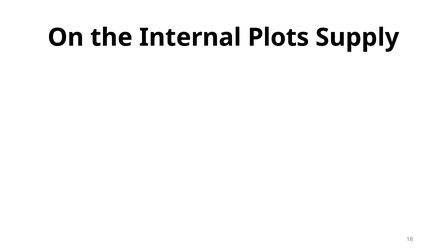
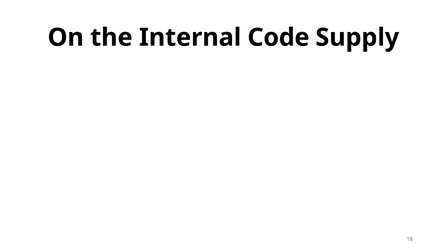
Plots: Plots -> Code
